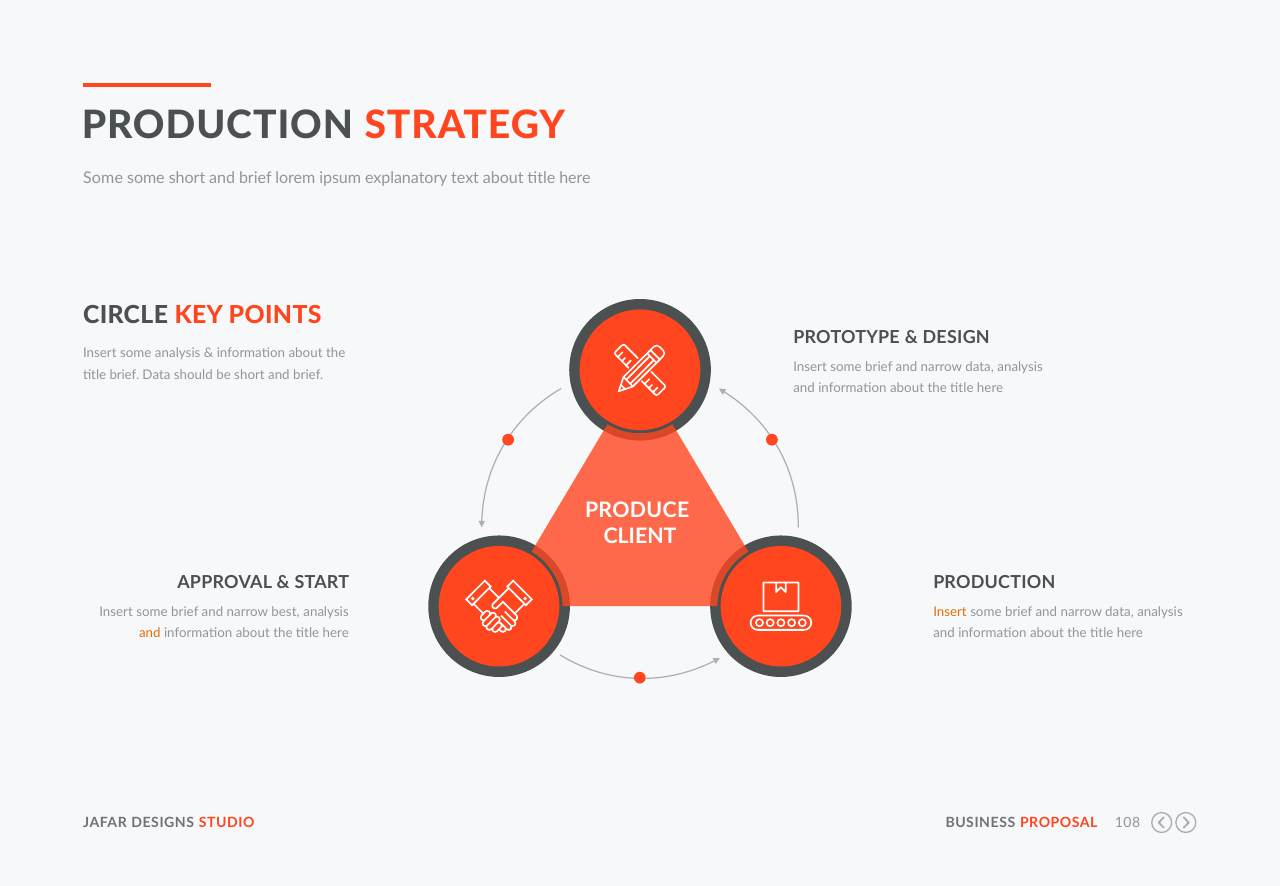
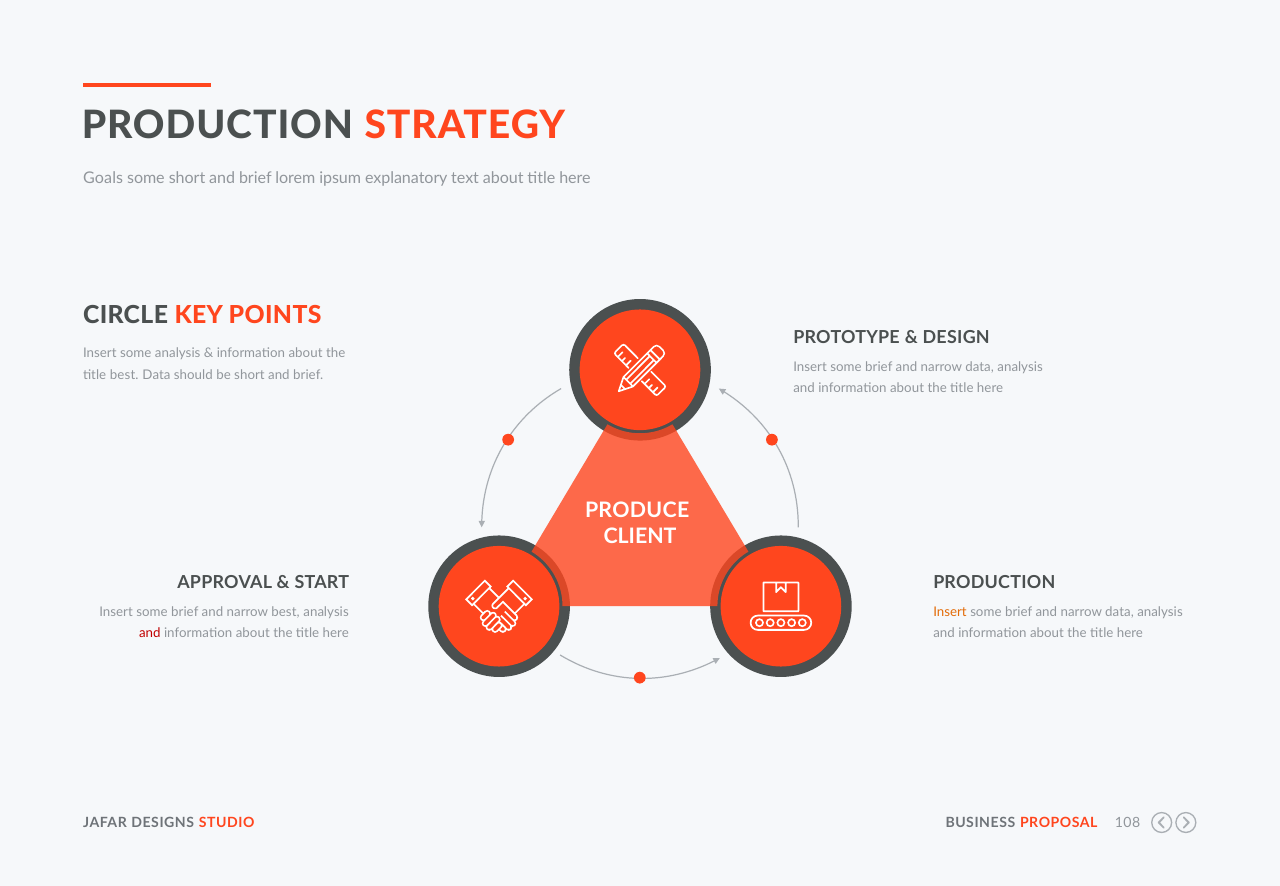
Some at (103, 178): Some -> Goals
title brief: brief -> best
and at (150, 633) colour: orange -> red
